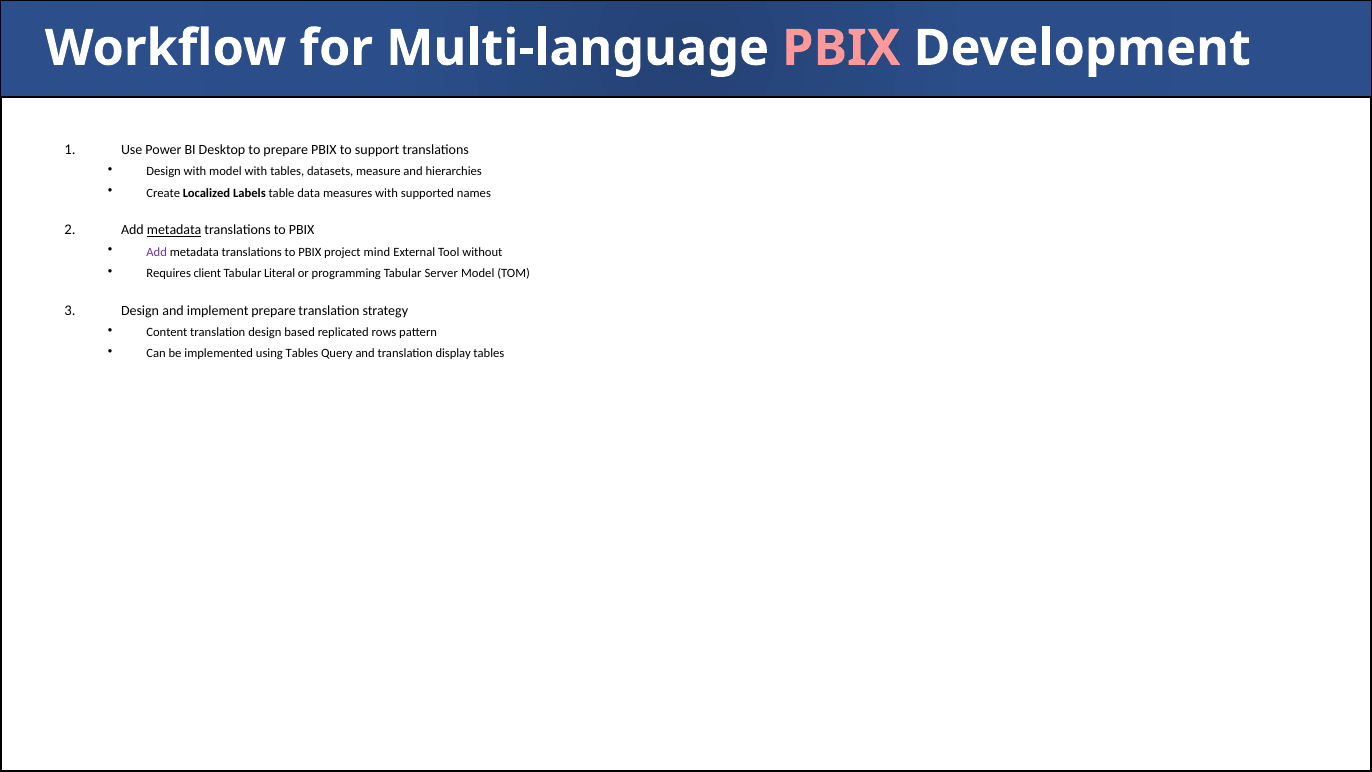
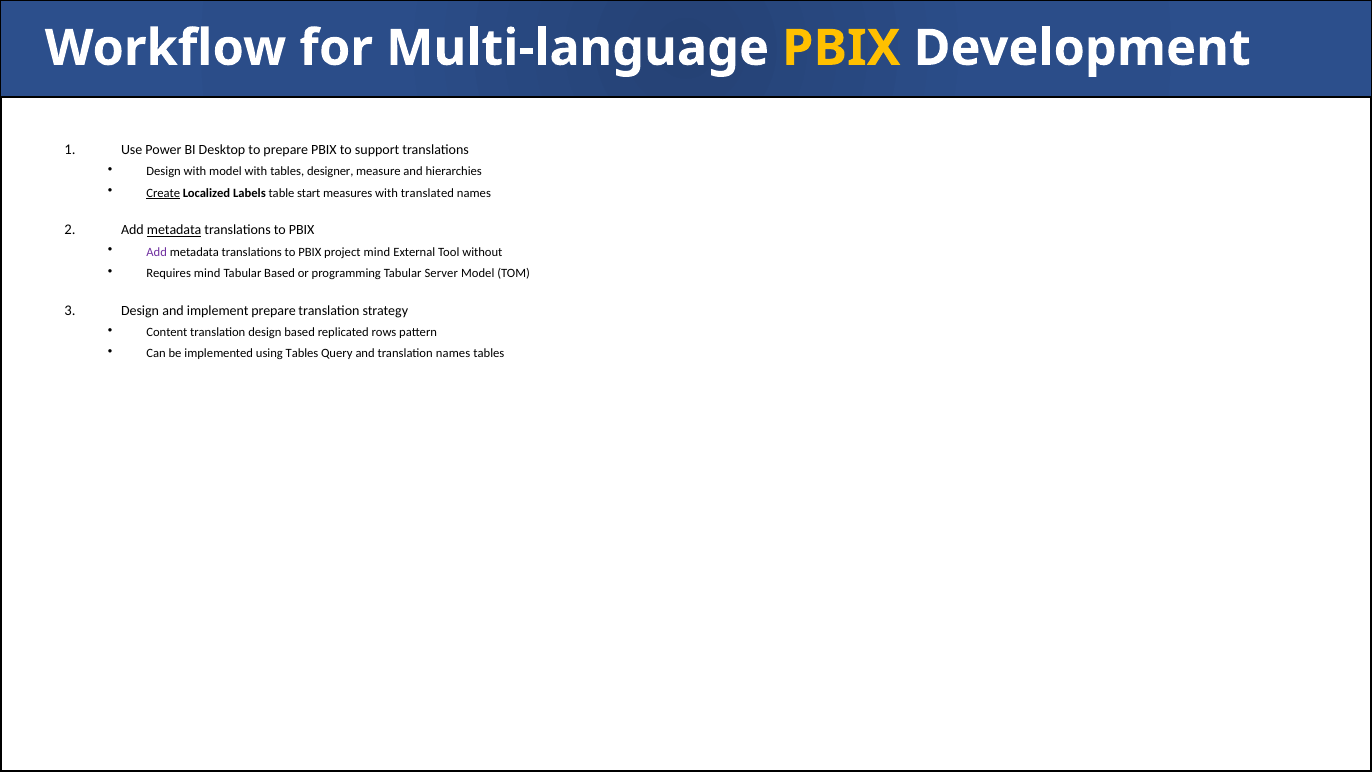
PBIX at (841, 48) colour: pink -> yellow
datasets: datasets -> designer
Create underline: none -> present
data: data -> start
supported: supported -> translated
Requires client: client -> mind
Tabular Literal: Literal -> Based
translation display: display -> names
